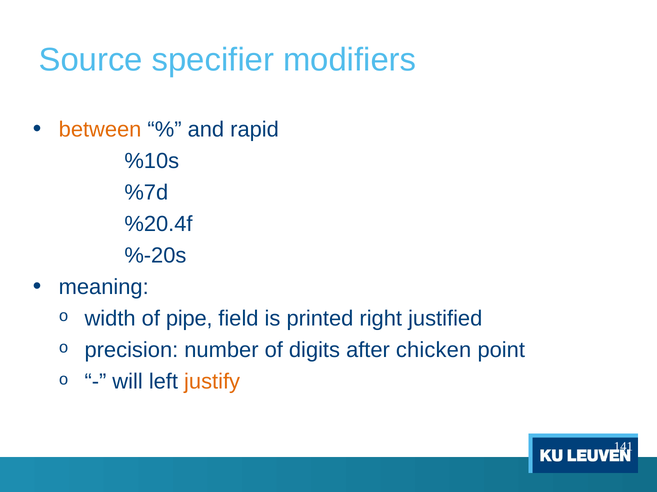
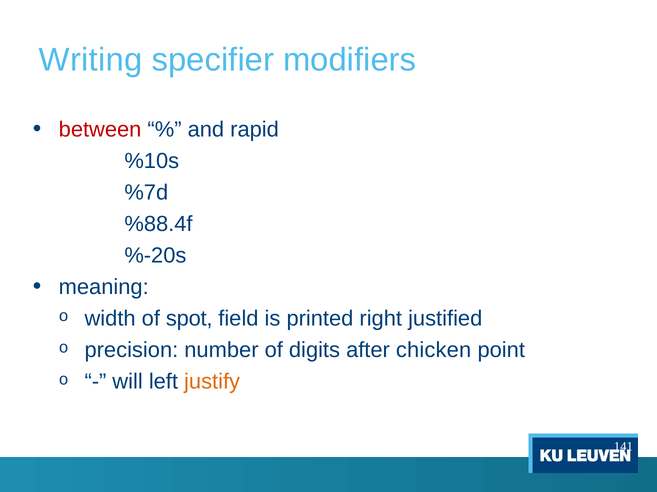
Source: Source -> Writing
between colour: orange -> red
%20.4f: %20.4f -> %88.4f
pipe: pipe -> spot
